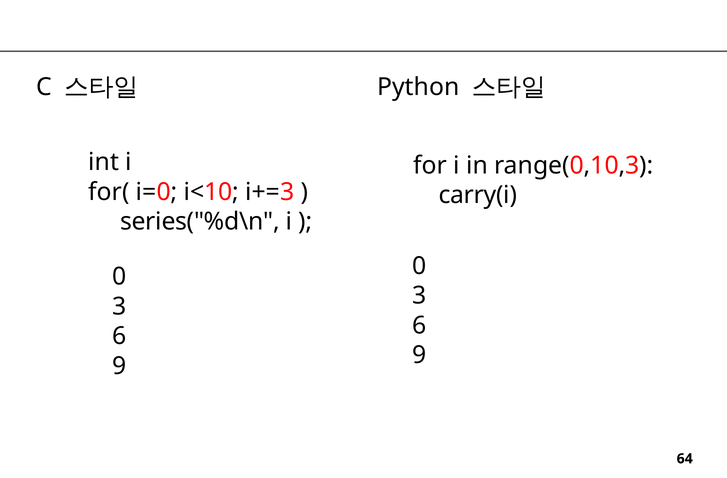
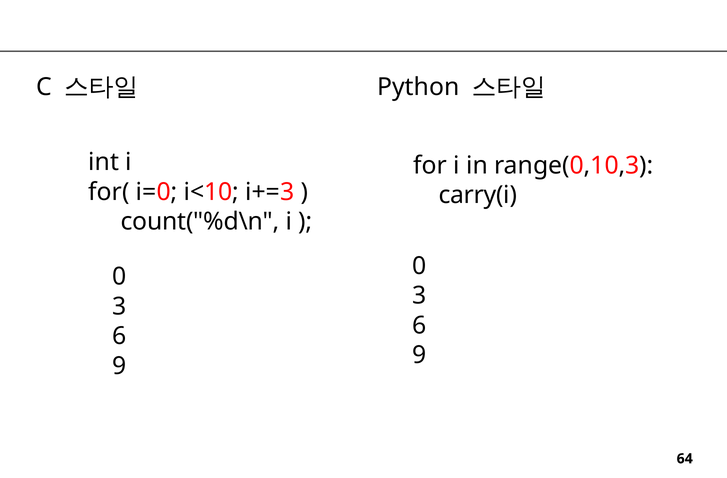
series("%d\n: series("%d\n -> count("%d\n
